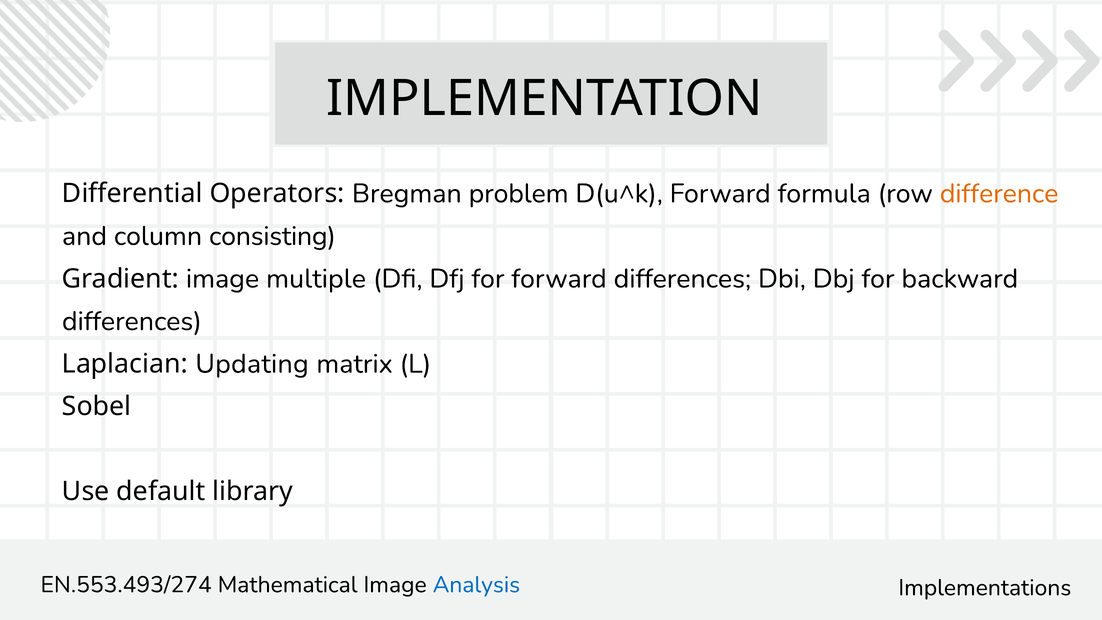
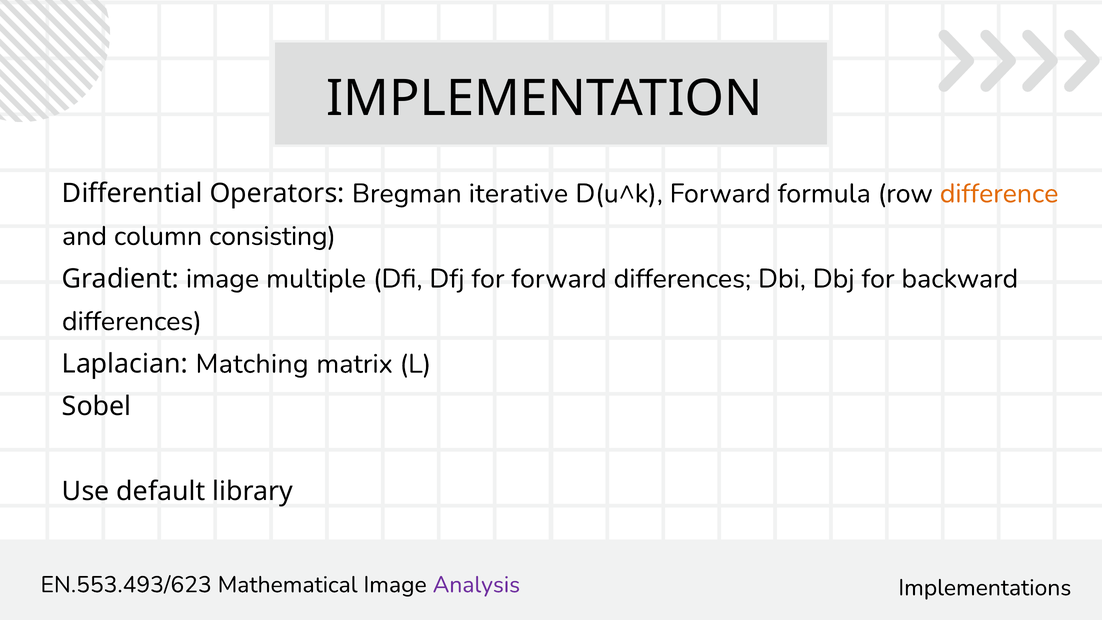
problem: problem -> iterative
Updating: Updating -> Matching
EN.553.493/274: EN.553.493/274 -> EN.553.493/623
Analysis colour: blue -> purple
